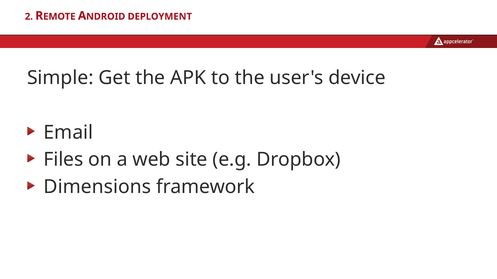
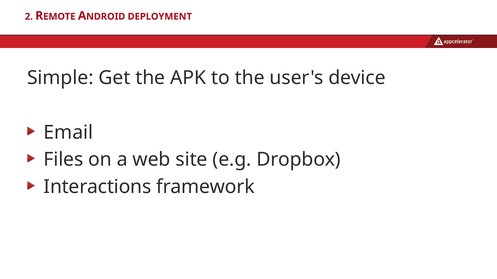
Dimensions: Dimensions -> Interactions
